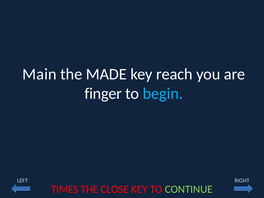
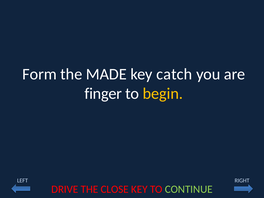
Main: Main -> Form
reach: reach -> catch
begin colour: light blue -> yellow
TIMES: TIMES -> DRIVE
